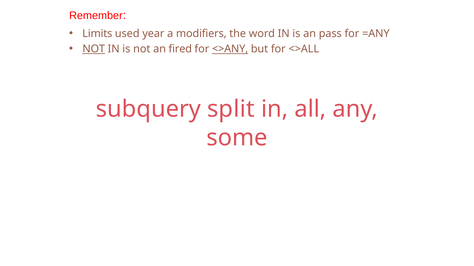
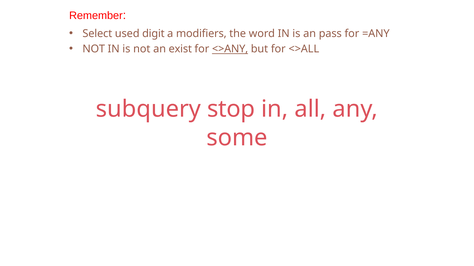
Limits: Limits -> Select
year: year -> digit
NOT at (94, 49) underline: present -> none
fired: fired -> exist
split: split -> stop
